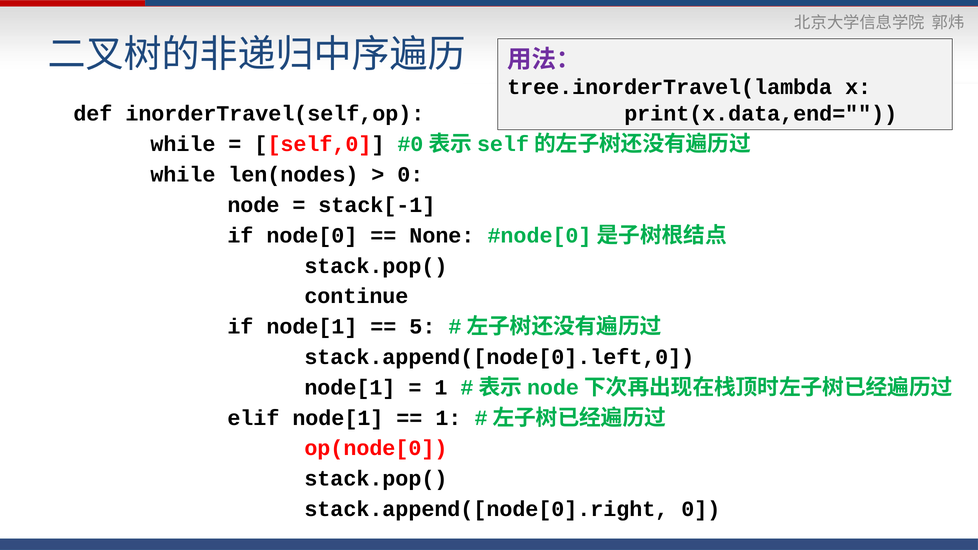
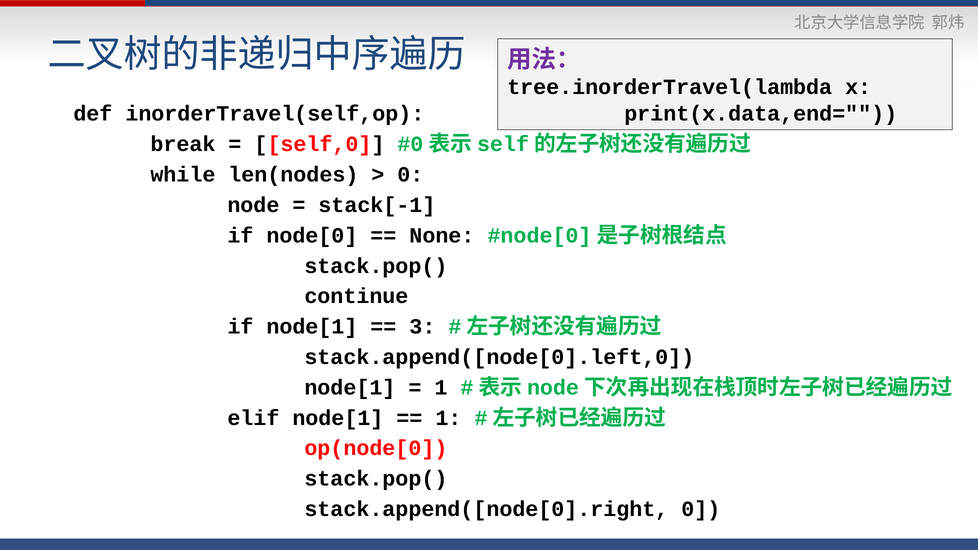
while at (183, 144): while -> break
5: 5 -> 3
